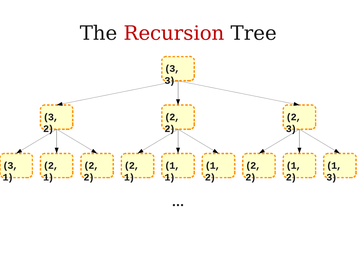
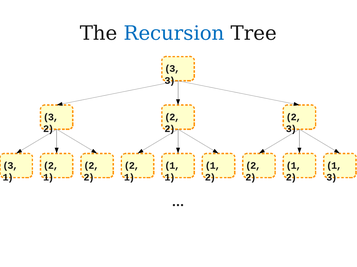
Recursion colour: red -> blue
